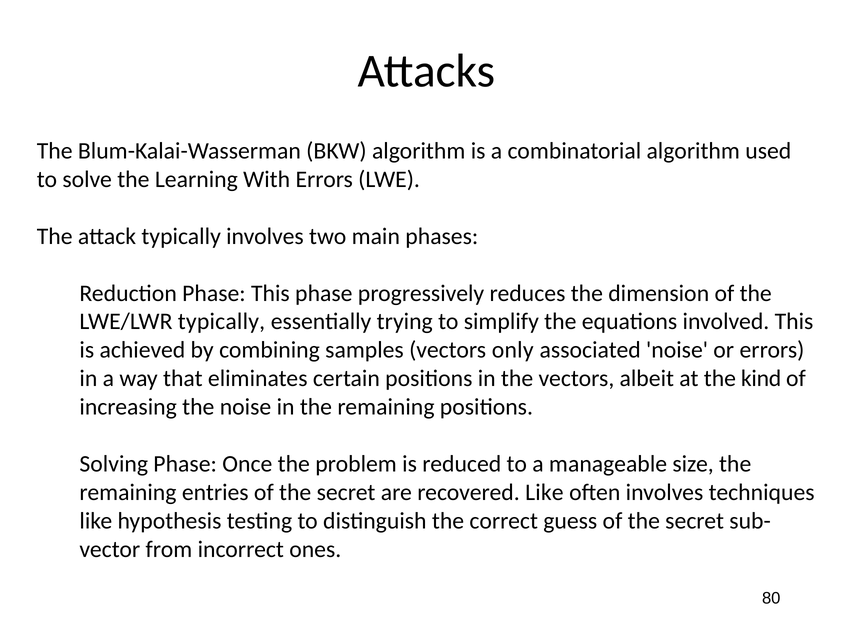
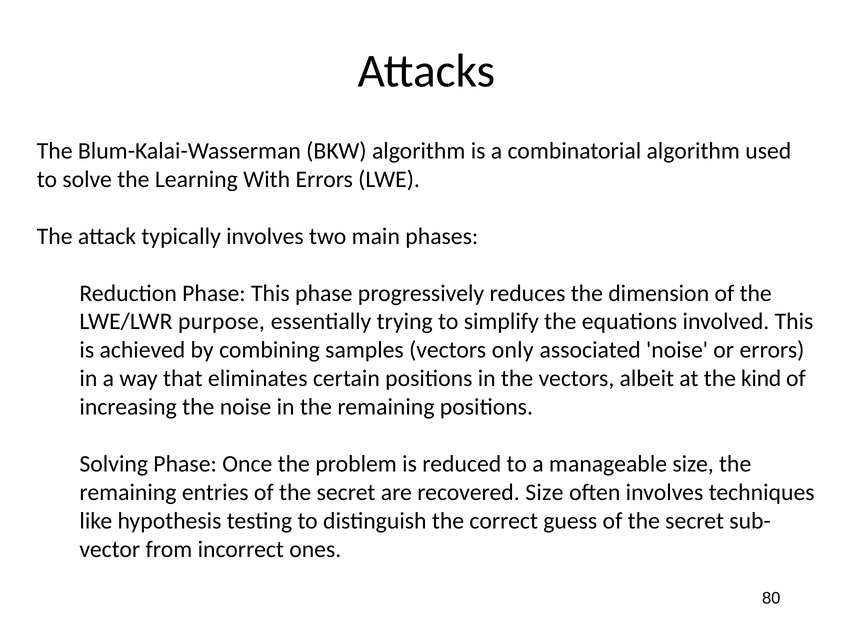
LWE/LWR typically: typically -> purpose
recovered Like: Like -> Size
